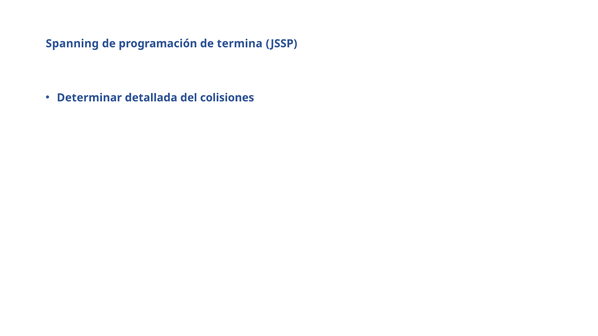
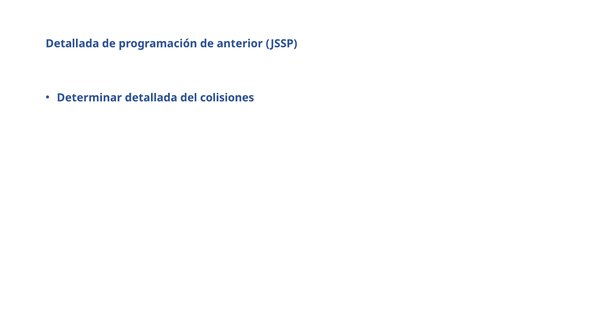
Spanning at (72, 44): Spanning -> Detallada
termina: termina -> anterior
